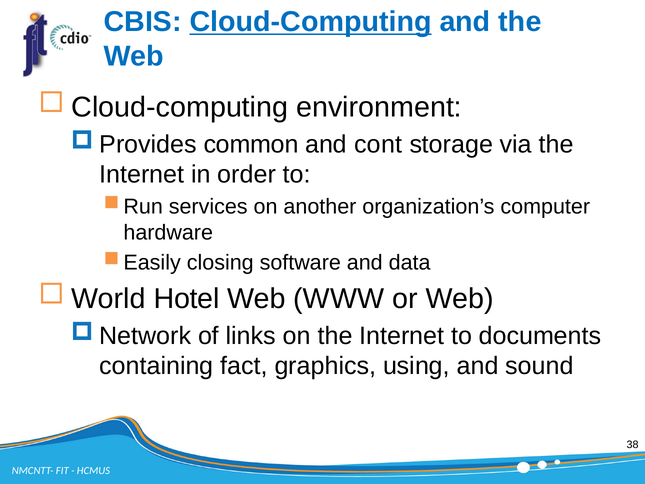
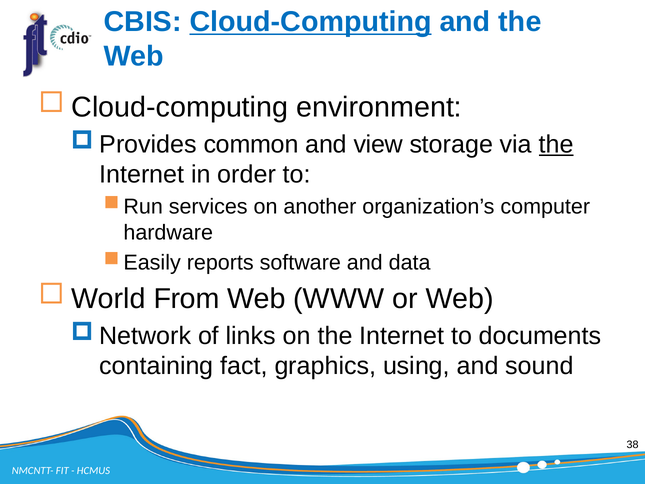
cont: cont -> view
the at (556, 144) underline: none -> present
closing: closing -> reports
Hotel: Hotel -> From
